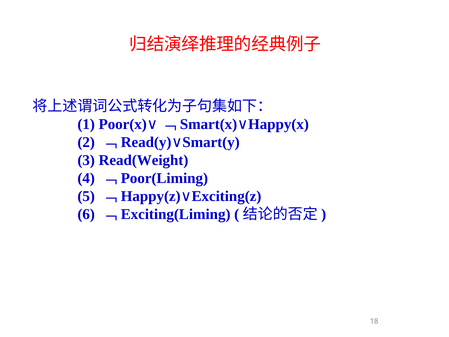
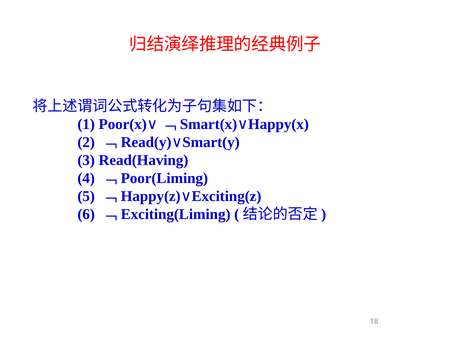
Read(Weight: Read(Weight -> Read(Having
